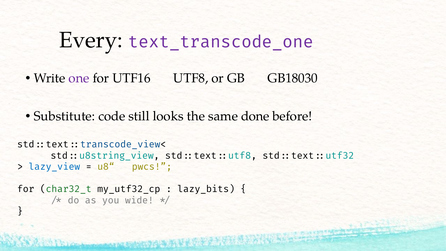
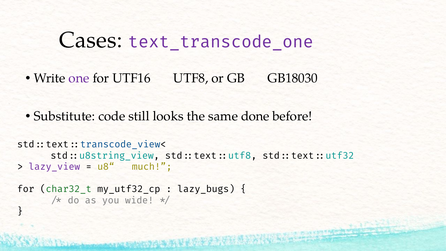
Every: Every -> Cases
lazy_view colour: blue -> purple
pwcs: pwcs -> much
lazy_bits: lazy_bits -> lazy_bugs
